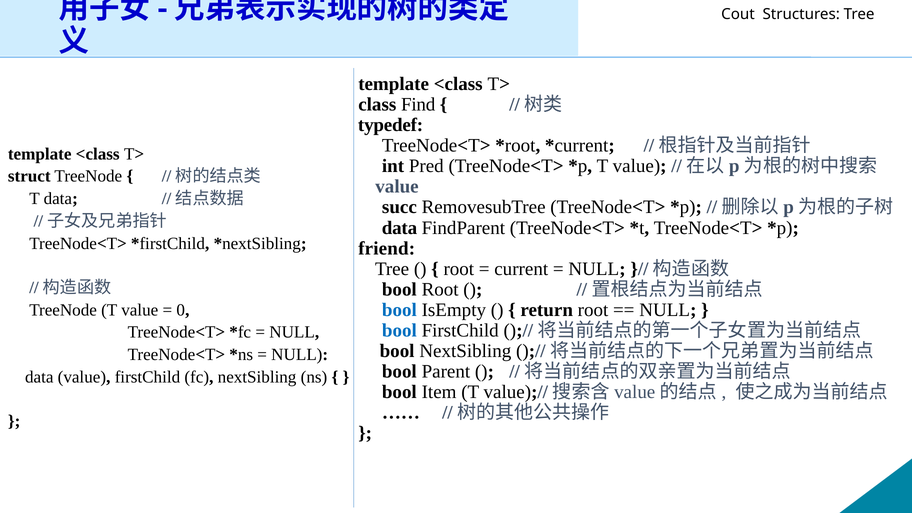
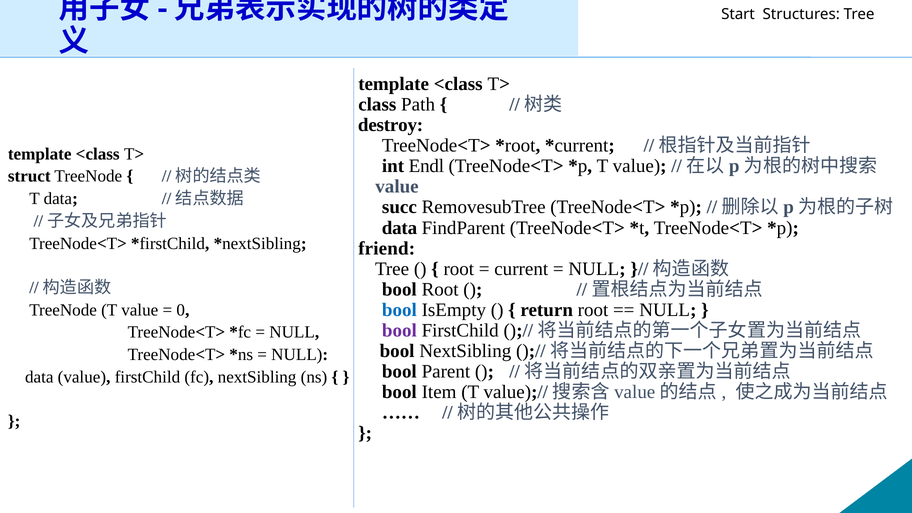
Cout: Cout -> Start
Find: Find -> Path
typedef: typedef -> destroy
Pred: Pred -> Endl
bool at (399, 330) colour: blue -> purple
